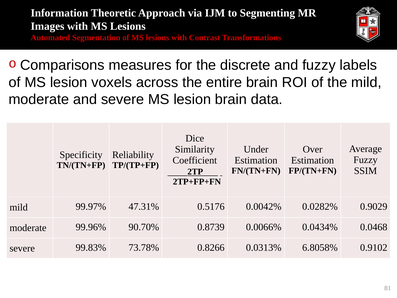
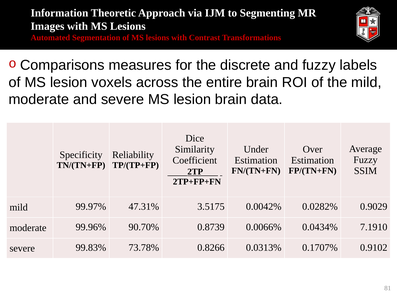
0.5176: 0.5176 -> 3.5175
0.0468: 0.0468 -> 7.1910
6.8058%: 6.8058% -> 0.1707%
